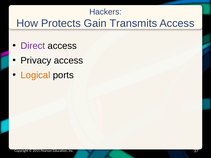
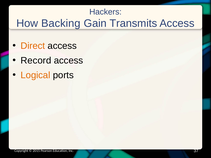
Protects: Protects -> Backing
Direct colour: purple -> orange
Privacy: Privacy -> Record
